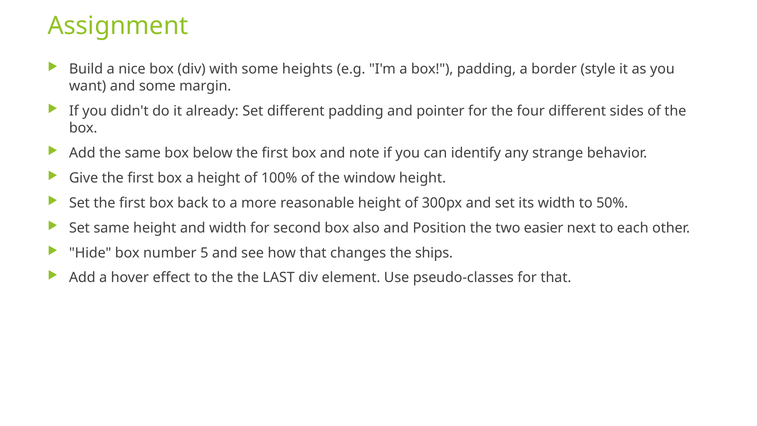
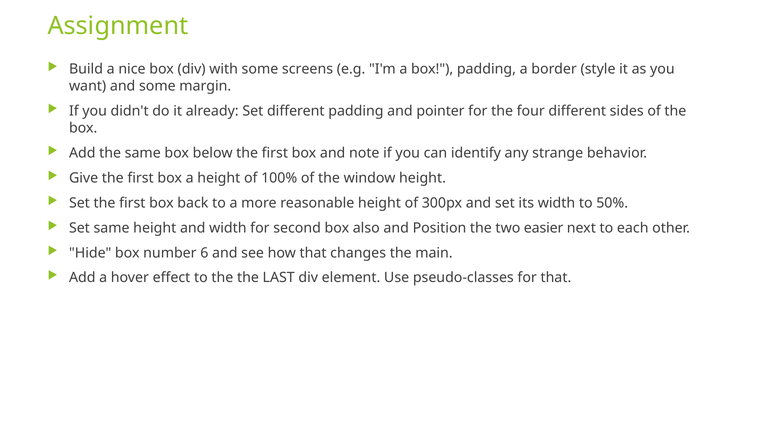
heights: heights -> screens
5: 5 -> 6
ships: ships -> main
